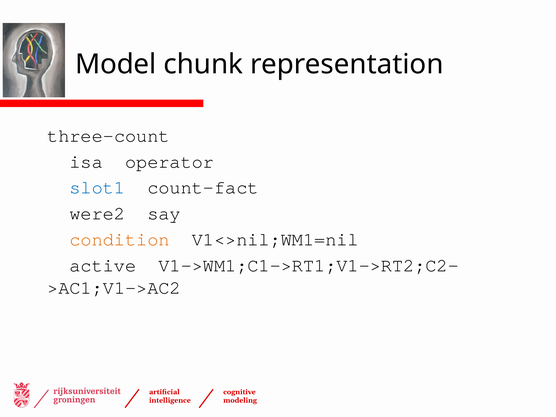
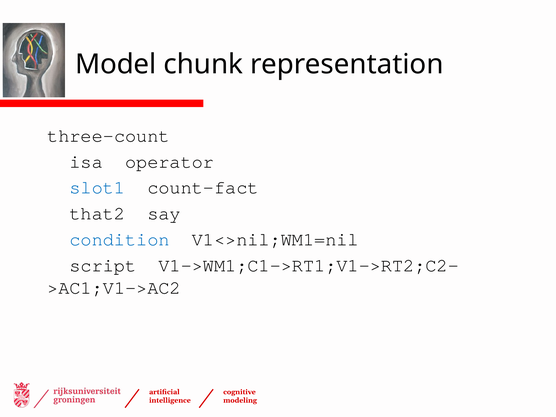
were2: were2 -> that2
condition colour: orange -> blue
active: active -> script
